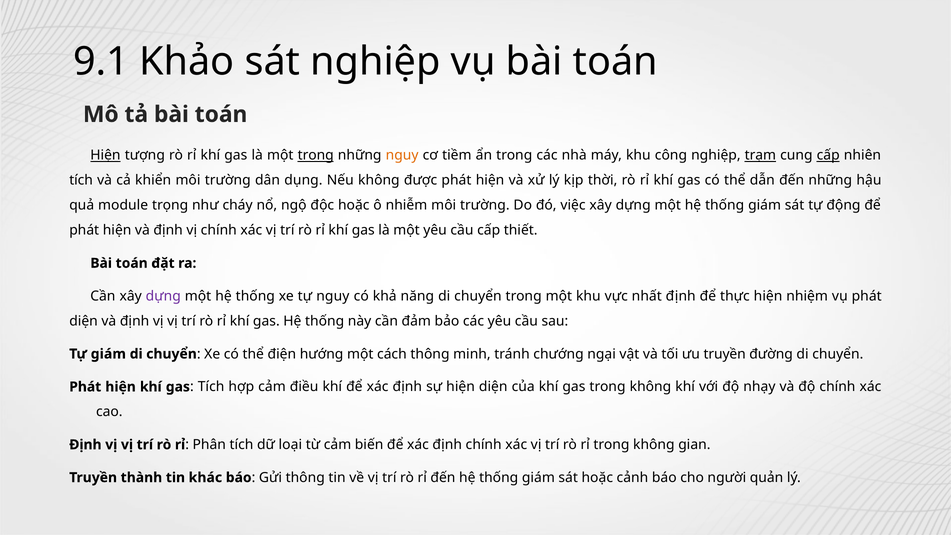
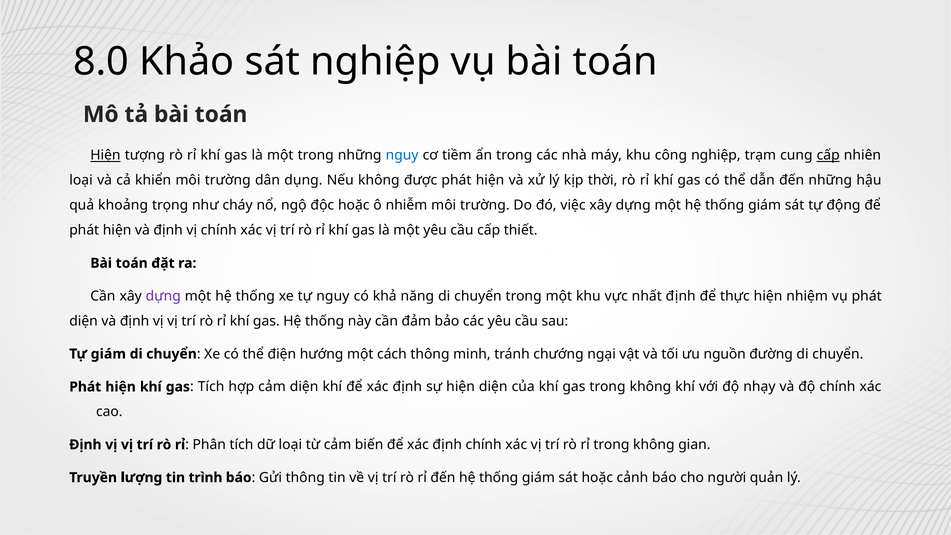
9.1: 9.1 -> 8.0
trong at (316, 155) underline: present -> none
nguy at (402, 155) colour: orange -> blue
trạm underline: present -> none
tích at (81, 180): tích -> loại
module: module -> khoảng
ưu truyền: truyền -> nguồn
cảm điều: điều -> diện
thành: thành -> lượng
khác: khác -> trình
